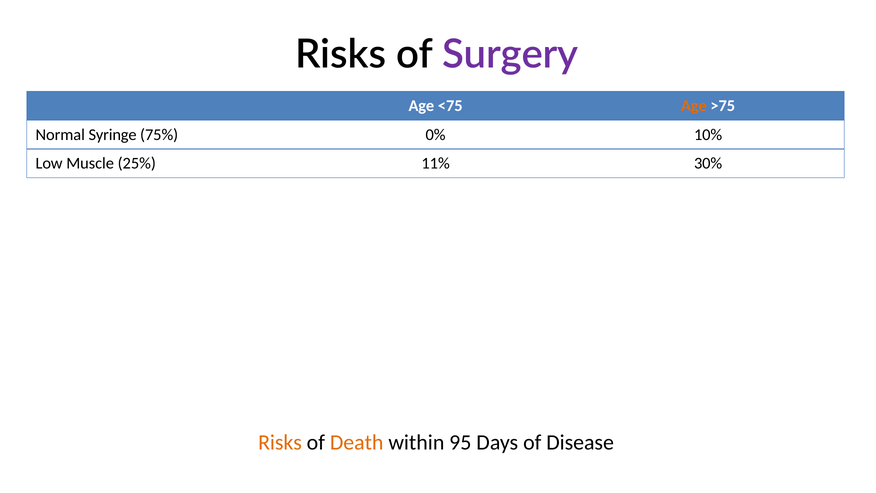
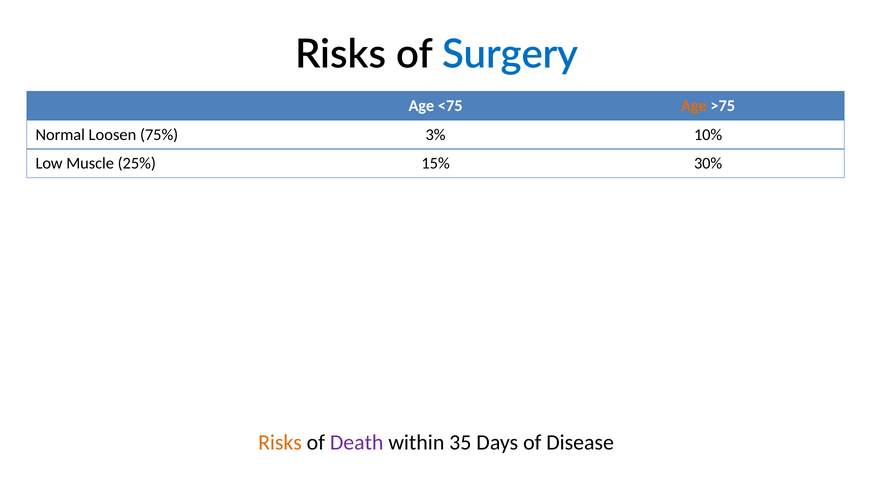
Surgery colour: purple -> blue
Syringe: Syringe -> Loosen
0%: 0% -> 3%
11%: 11% -> 15%
Death colour: orange -> purple
95: 95 -> 35
